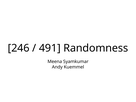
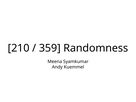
246: 246 -> 210
491: 491 -> 359
